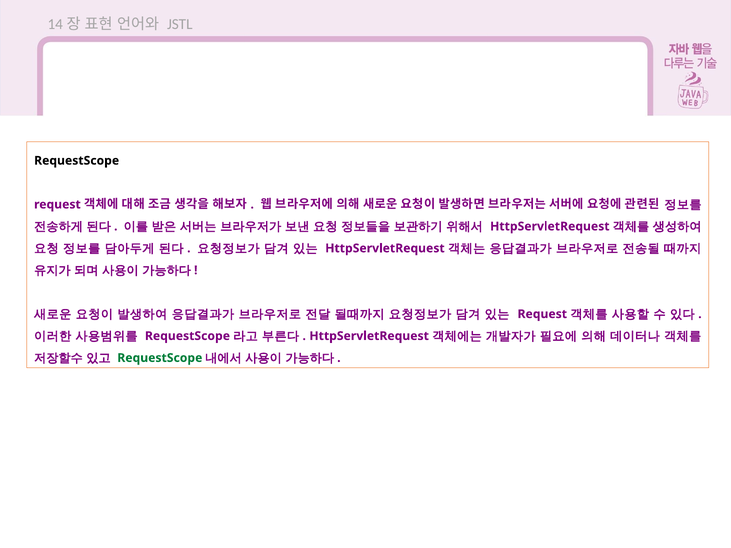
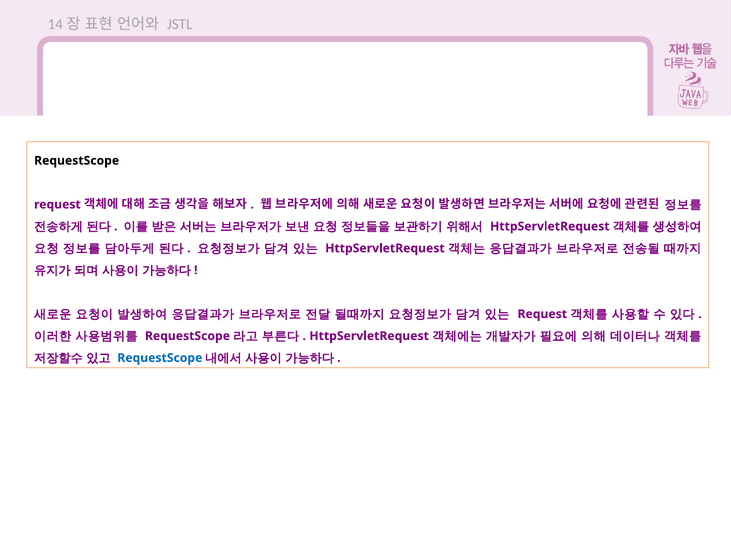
RequestScope at (160, 358) colour: green -> blue
